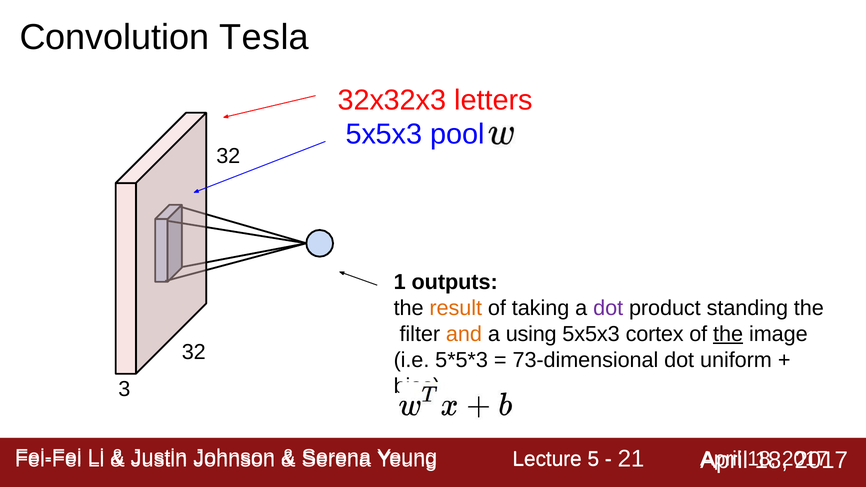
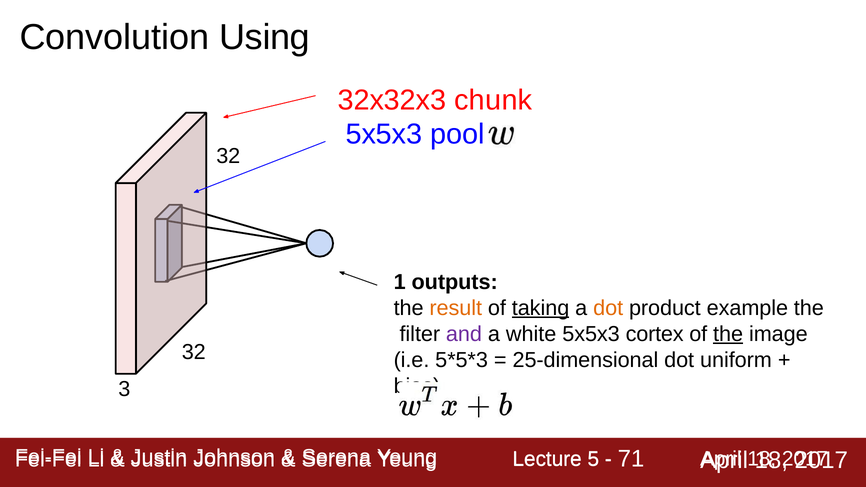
Tesla: Tesla -> Using
letters: letters -> chunk
taking underline: none -> present
dot at (608, 308) colour: purple -> orange
standing: standing -> example
and colour: orange -> purple
using: using -> white
73-dimensional: 73-dimensional -> 25-dimensional
21: 21 -> 71
